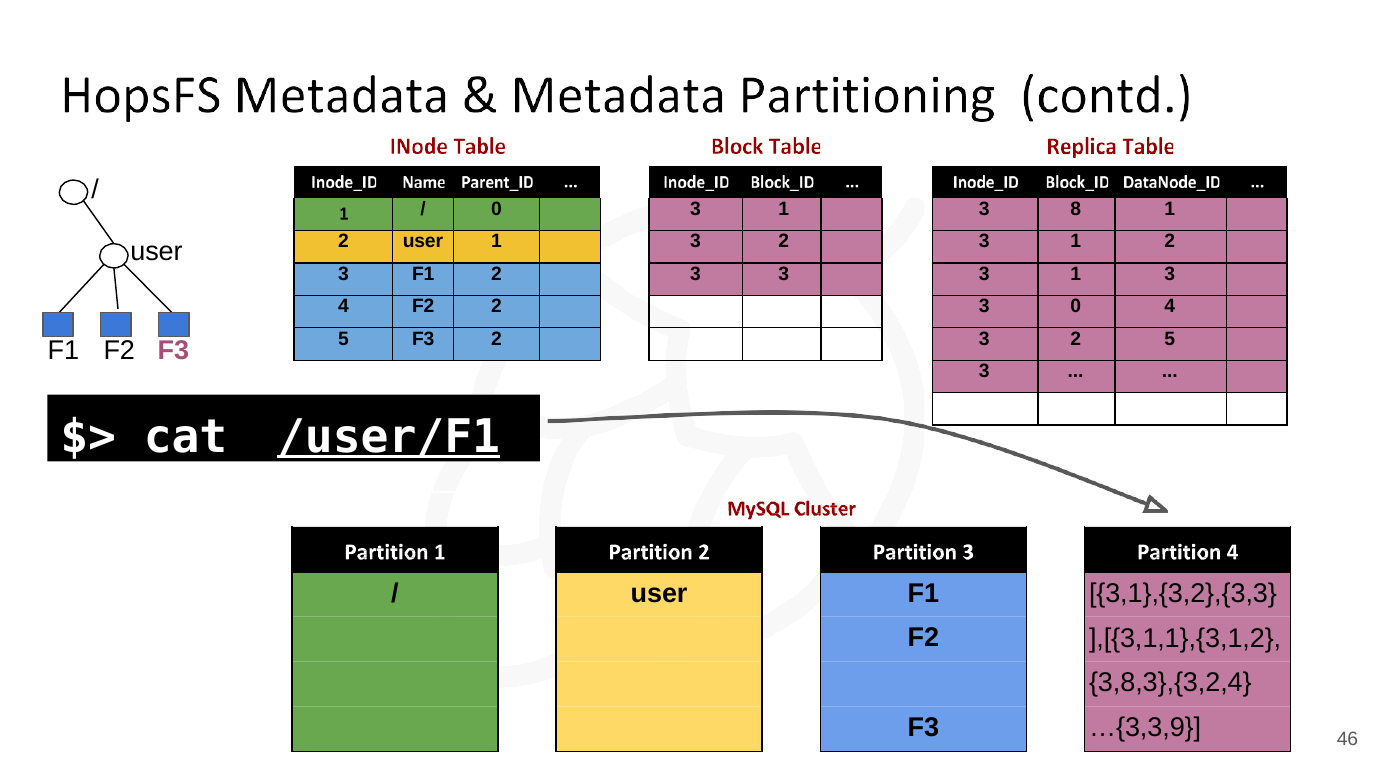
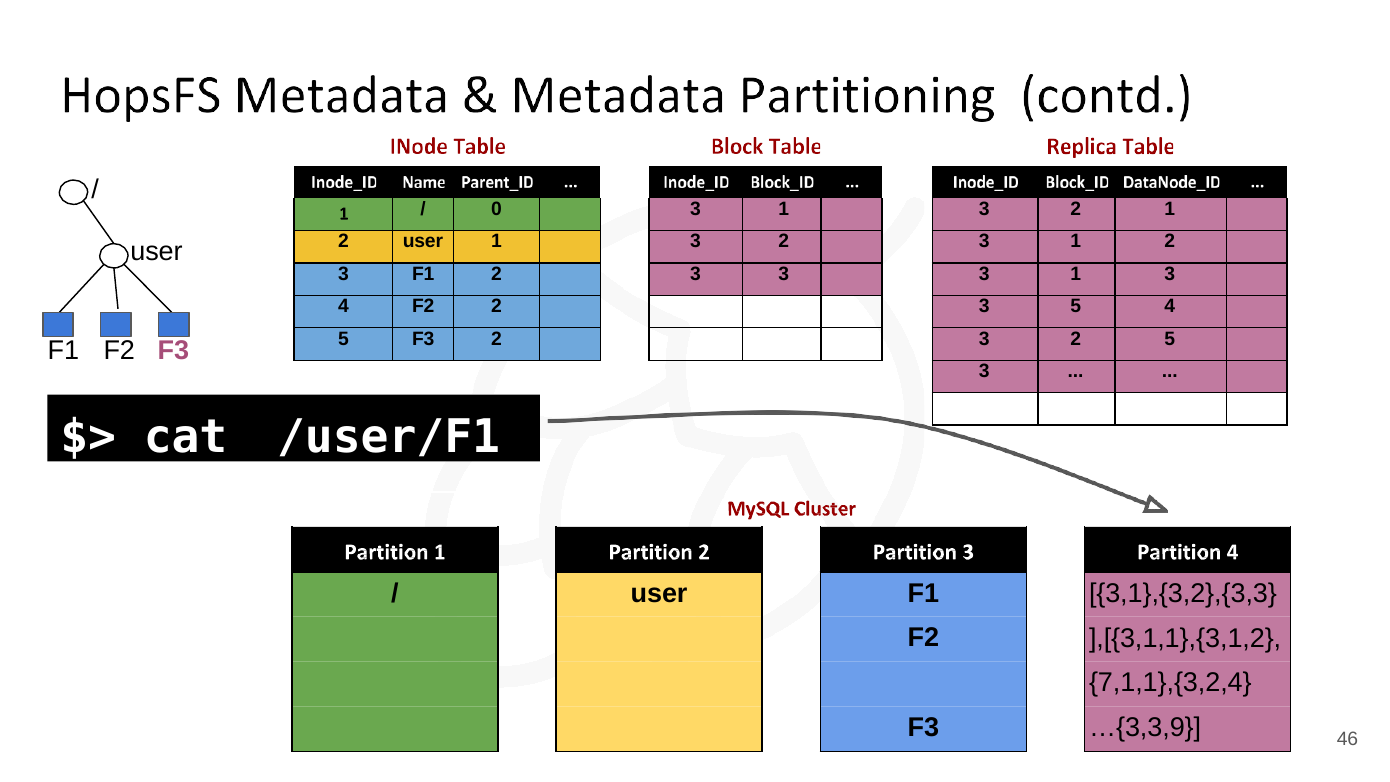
8 at (1076, 209): 8 -> 2
3 0: 0 -> 5
/user/F1 underline: present -> none
3,8,3},{3,2,4: 3,8,3},{3,2,4 -> 7,1,1},{3,2,4
